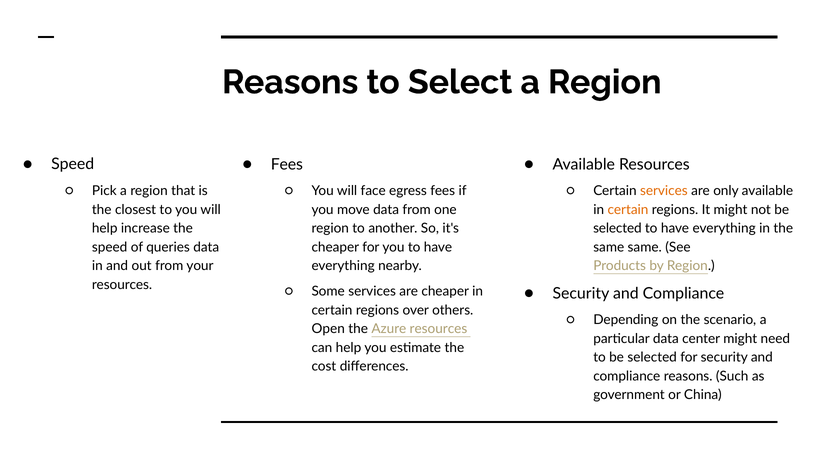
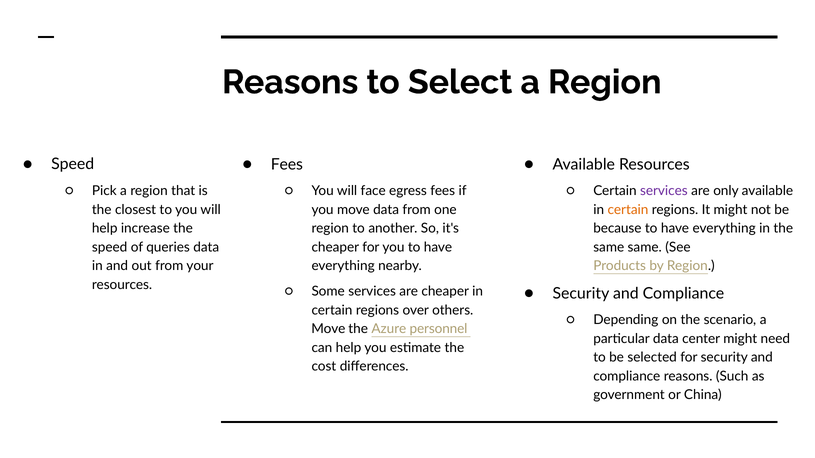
services at (664, 191) colour: orange -> purple
selected at (617, 229): selected -> because
Open at (328, 329): Open -> Move
Azure resources: resources -> personnel
